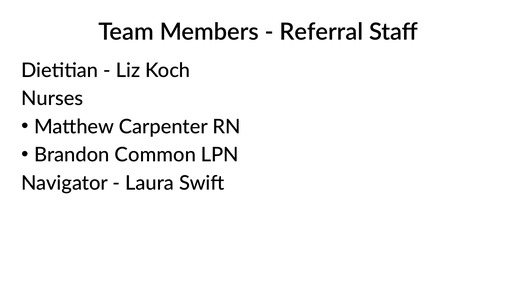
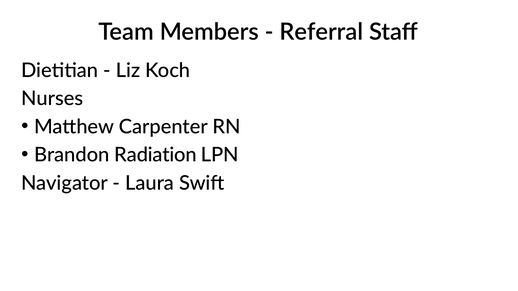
Common: Common -> Radiation
